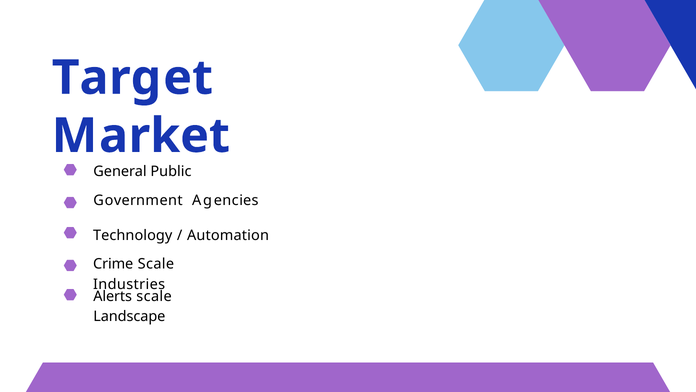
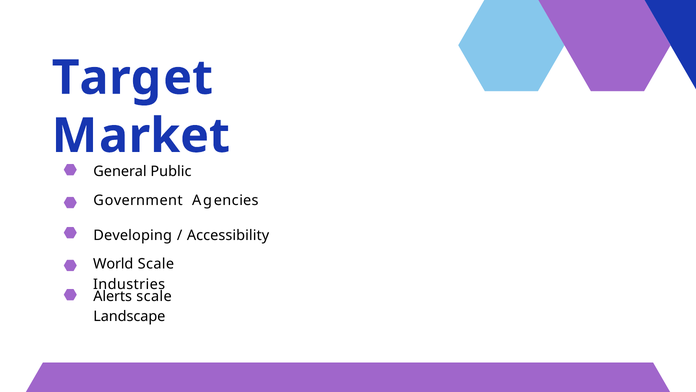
Technology: Technology -> Developing
Automation: Automation -> Accessibility
Crime: Crime -> World
